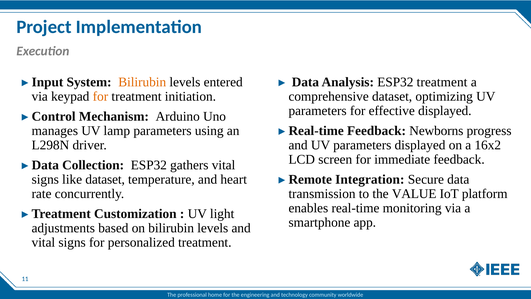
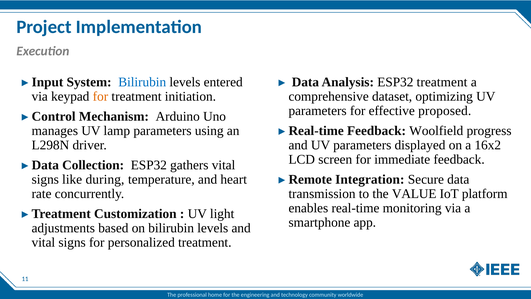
Bilirubin at (142, 82) colour: orange -> blue
effective displayed: displayed -> proposed
Newborns: Newborns -> Woolfield
like dataset: dataset -> during
